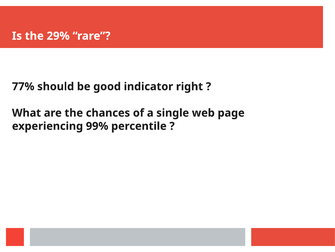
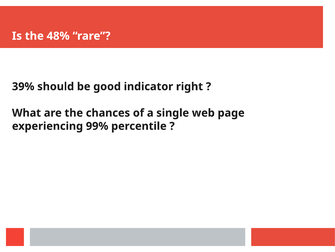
29%: 29% -> 48%
77%: 77% -> 39%
